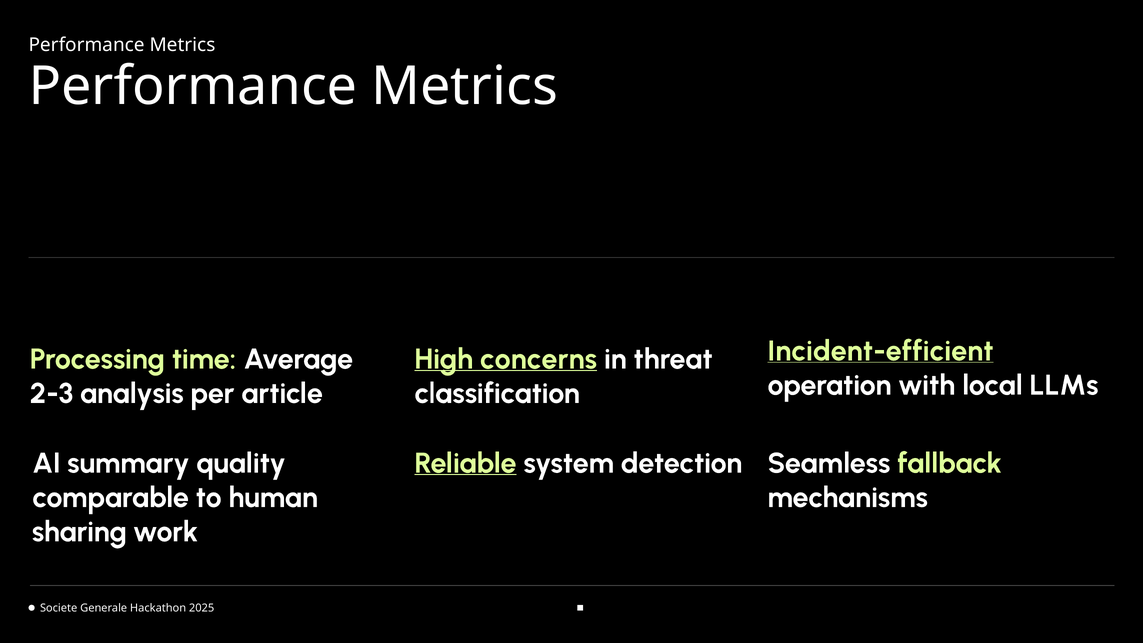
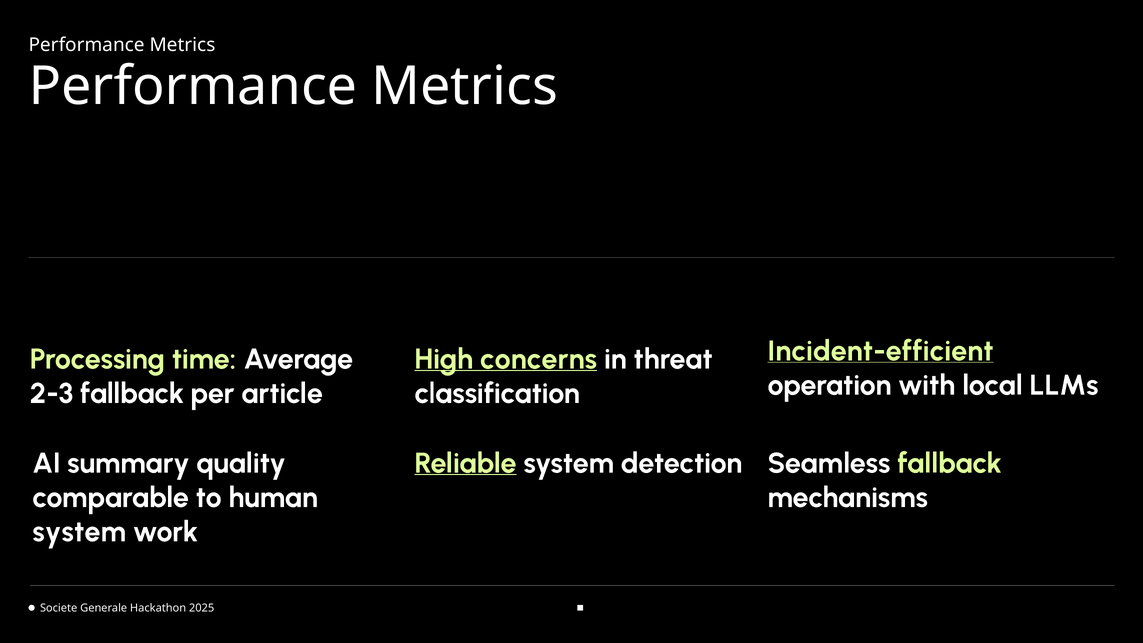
2-3 analysis: analysis -> fallback
sharing at (79, 532): sharing -> system
